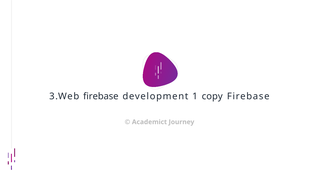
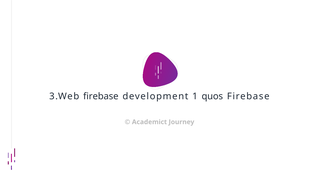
copy: copy -> quos
